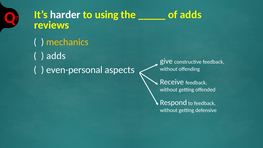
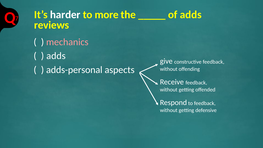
using: using -> more
mechanics colour: yellow -> pink
even-personal: even-personal -> adds-personal
